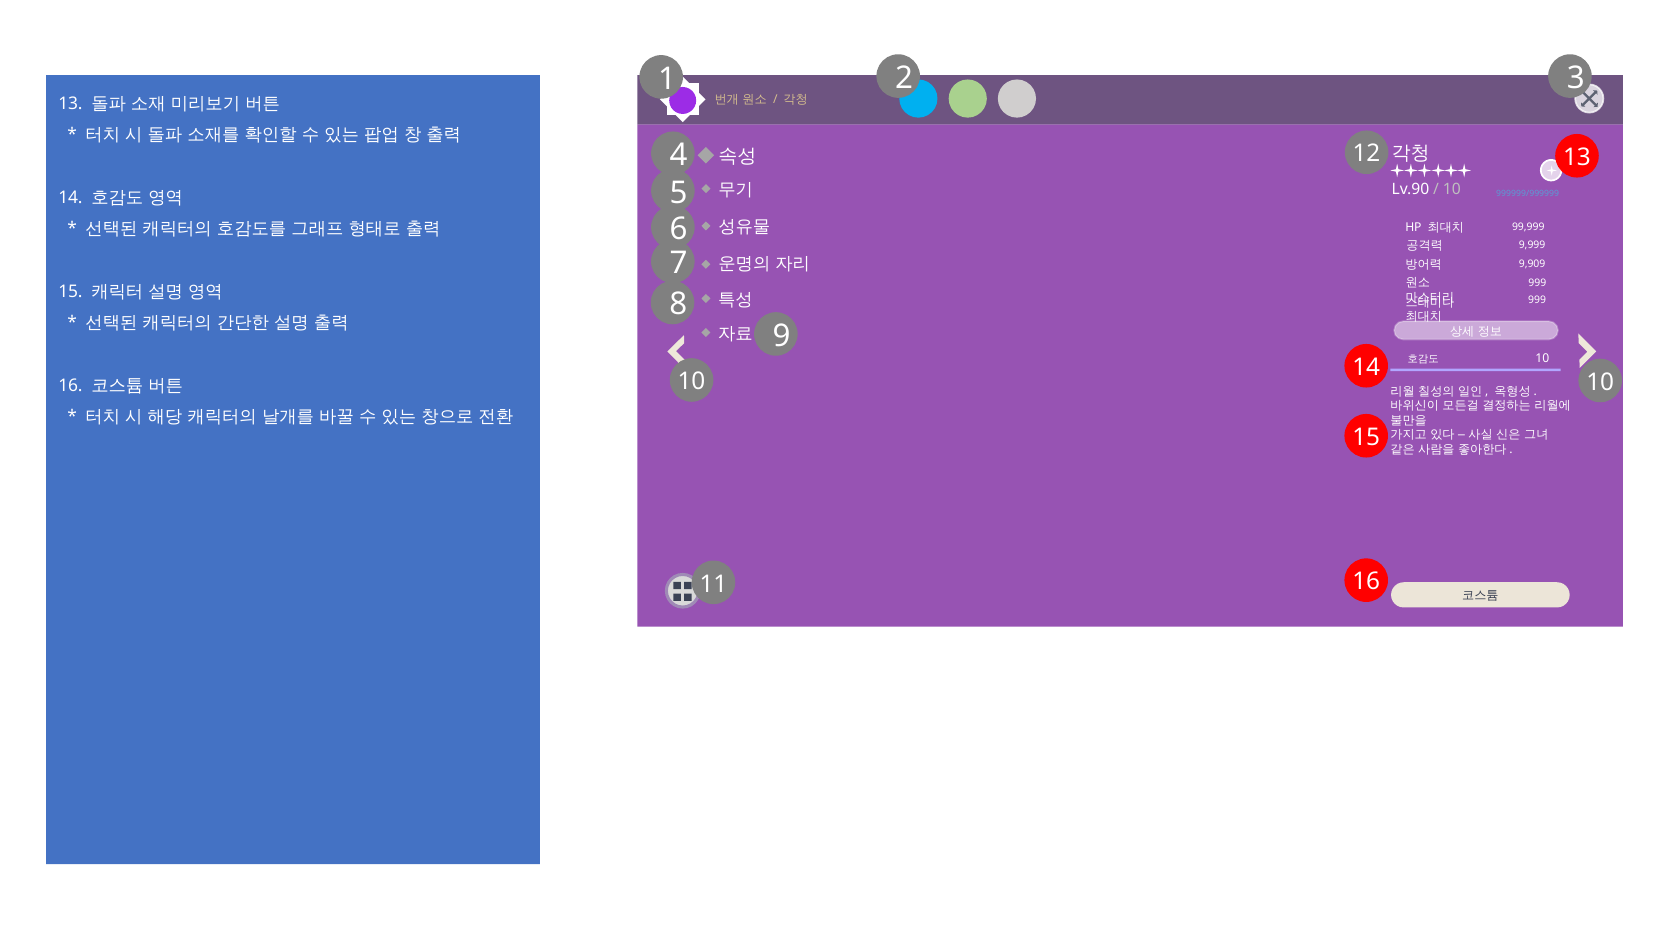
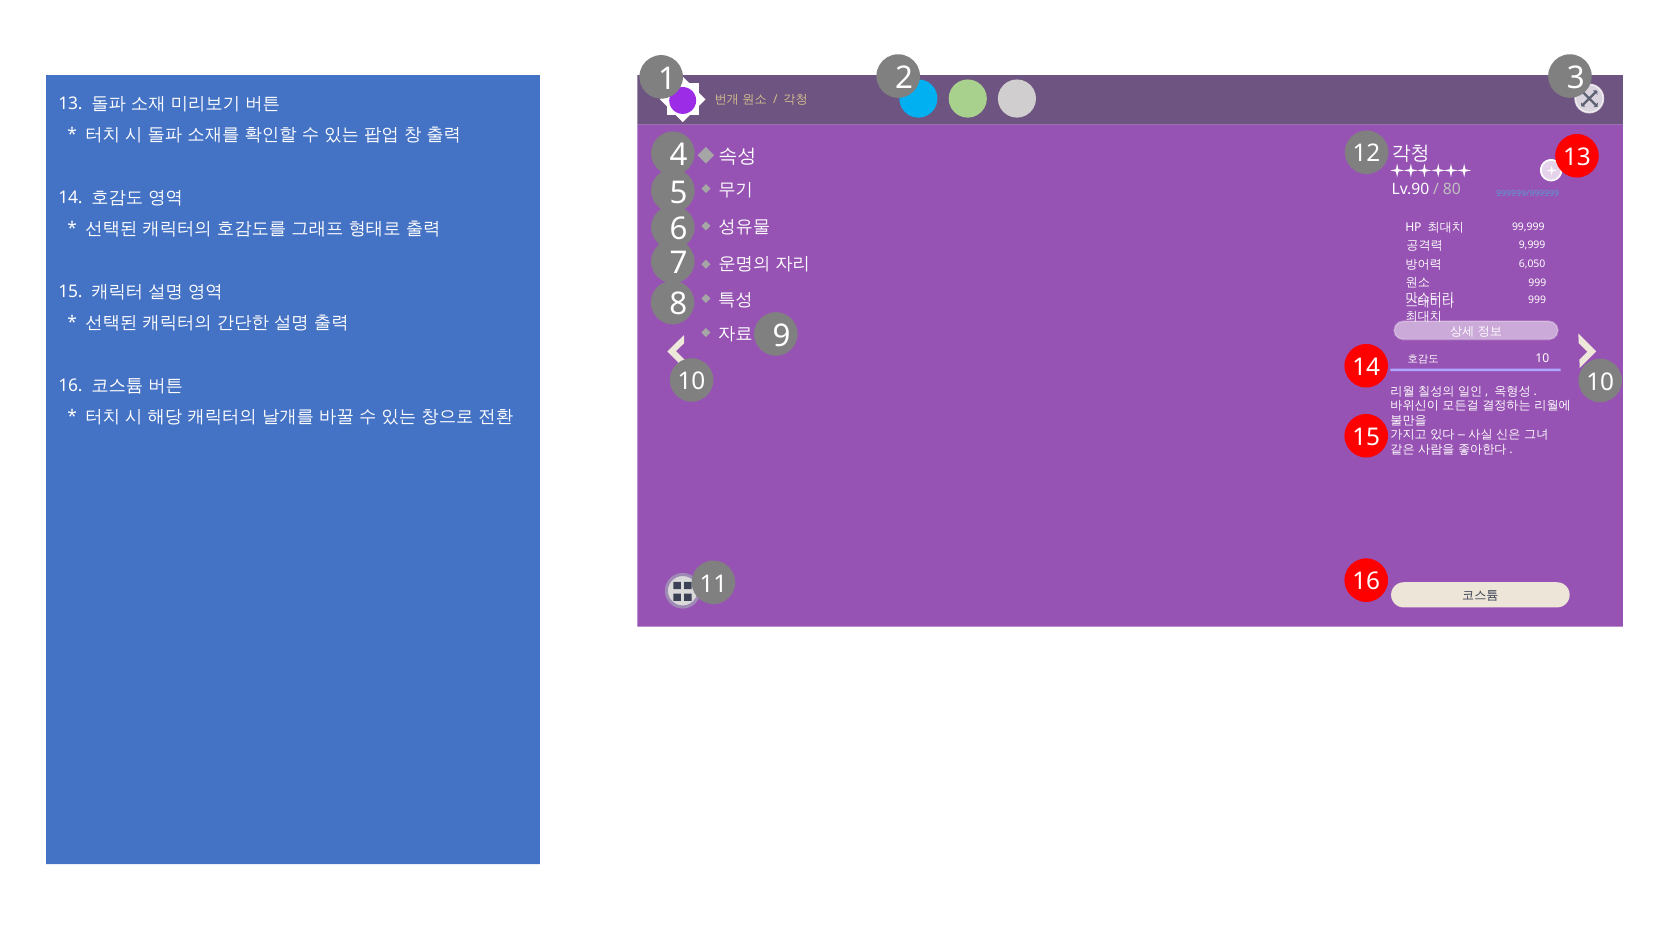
10 at (1452, 190): 10 -> 80
9,909: 9,909 -> 6,050
